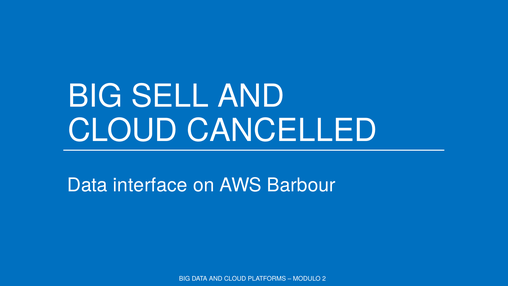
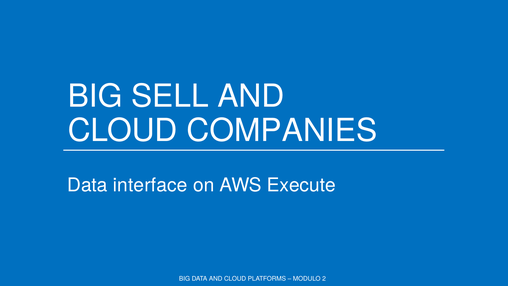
CANCELLED: CANCELLED -> COMPANIES
Barbour: Barbour -> Execute
